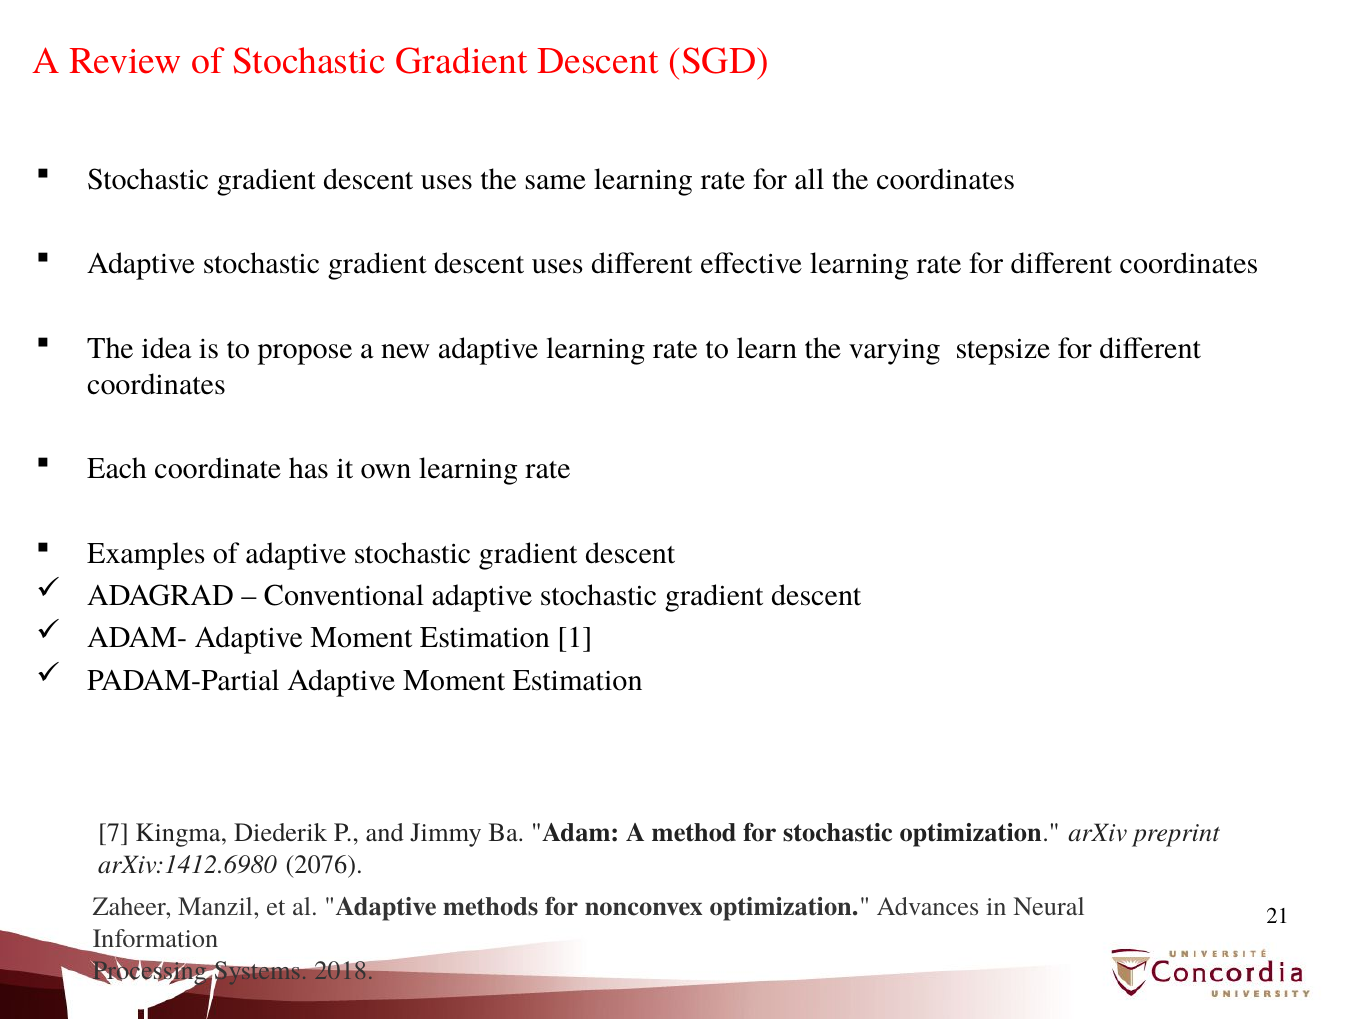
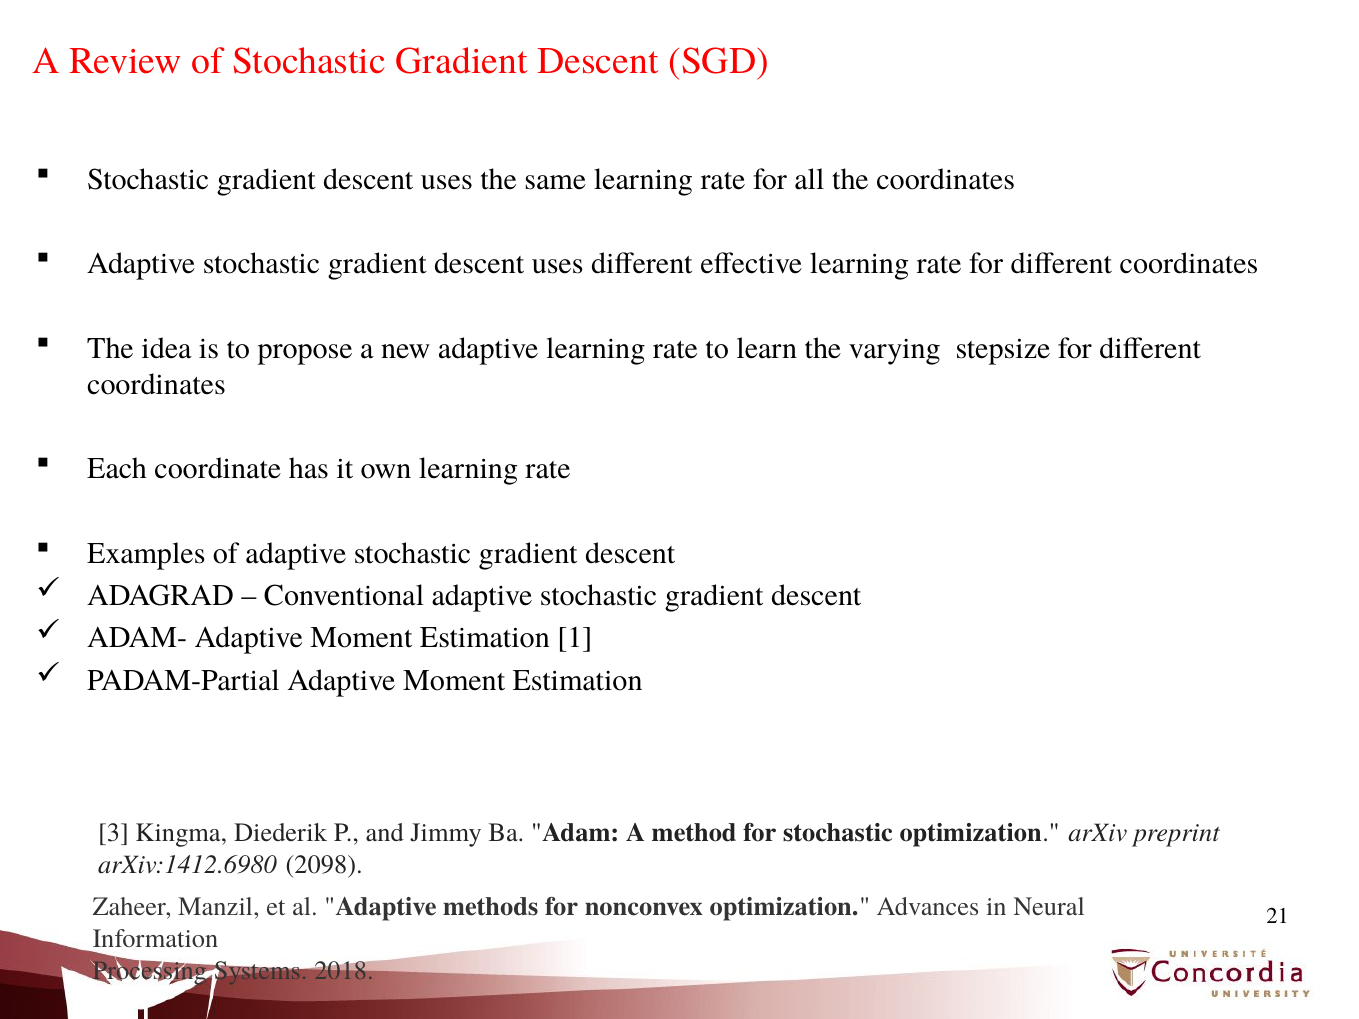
7: 7 -> 3
2076: 2076 -> 2098
